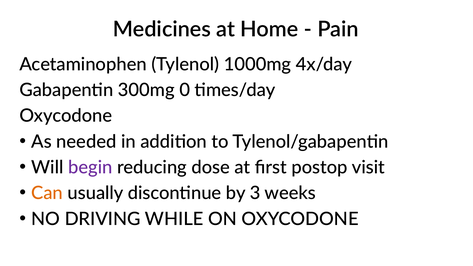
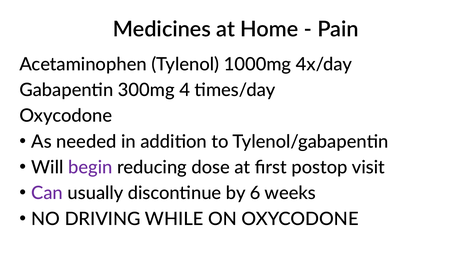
0: 0 -> 4
Can colour: orange -> purple
3: 3 -> 6
